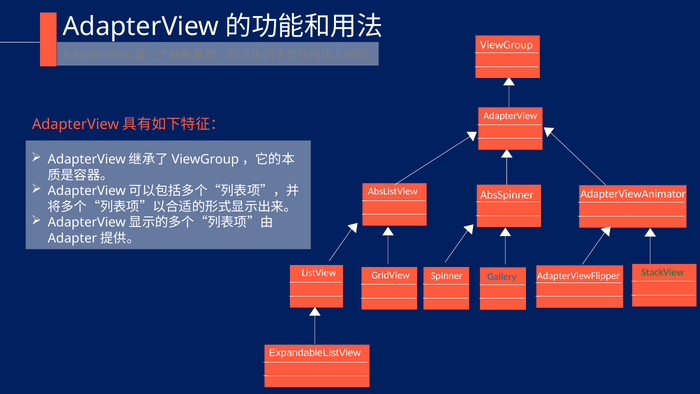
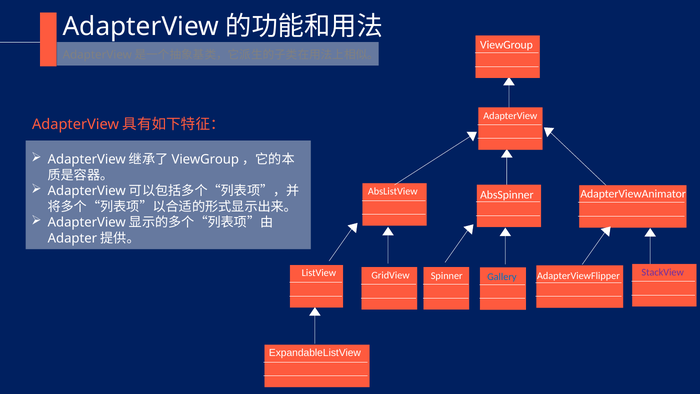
StackView colour: green -> purple
